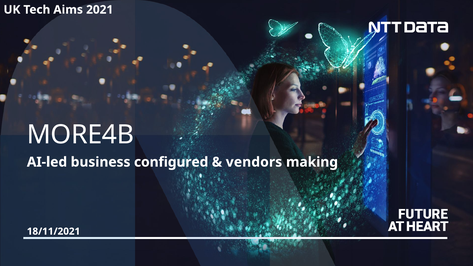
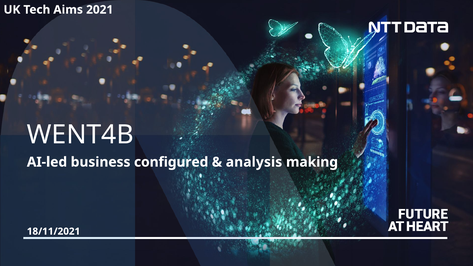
MORE4B: MORE4B -> WENT4B
vendors: vendors -> analysis
